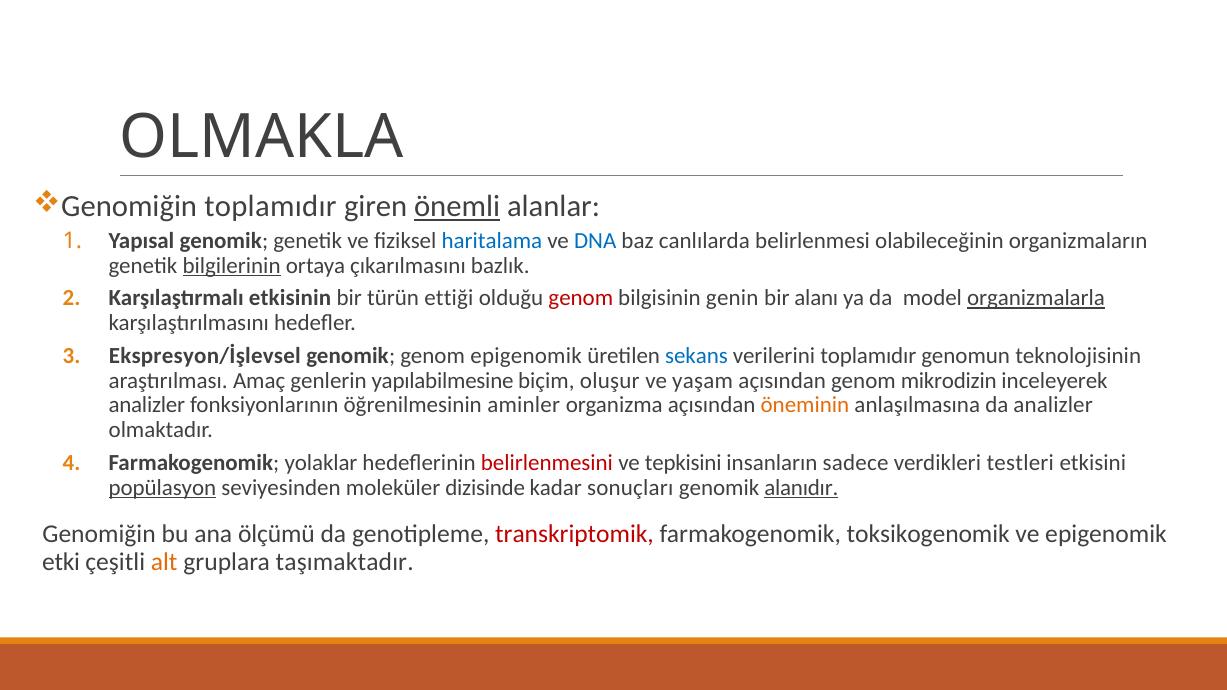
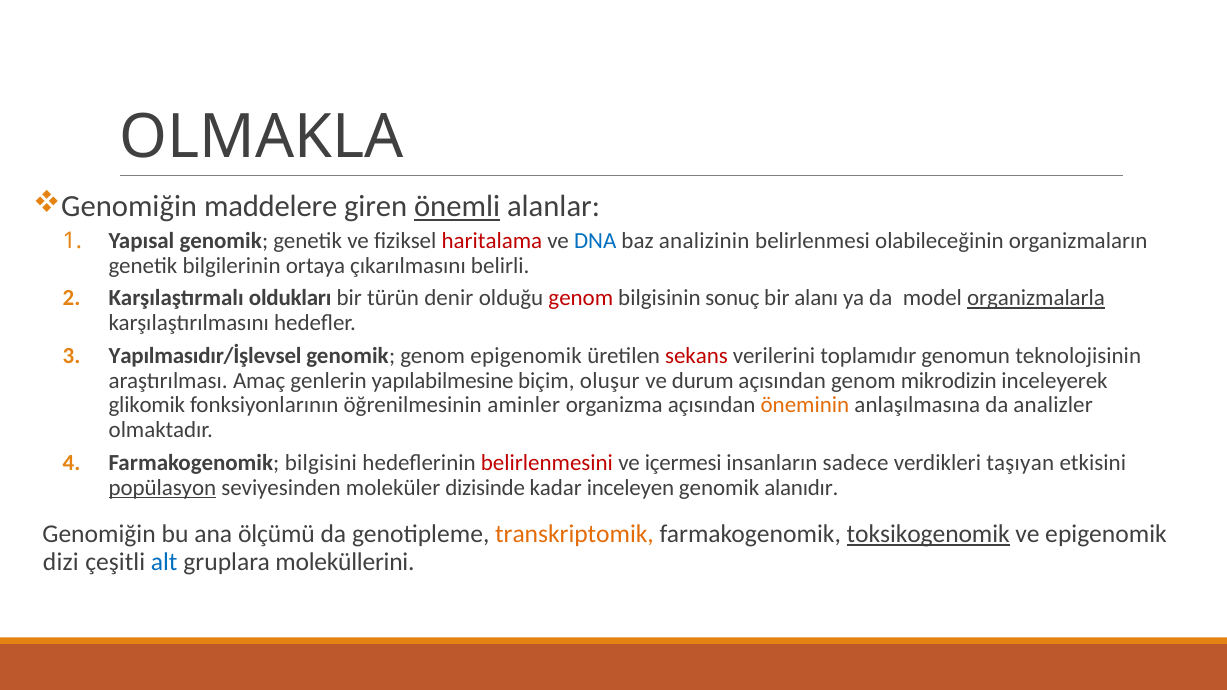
Genomiğin toplamıdır: toplamıdır -> maddelere
haritalama colour: blue -> red
canlılarda: canlılarda -> analizinin
bilgilerinin underline: present -> none
bazlık: bazlık -> belirli
etkisinin: etkisinin -> oldukları
ettiği: ettiği -> denir
genin: genin -> sonuç
Ekspresyon/İşlevsel: Ekspresyon/İşlevsel -> Yapılmasıdır/İşlevsel
sekans colour: blue -> red
yaşam: yaşam -> durum
analizler at (147, 405): analizler -> glikomik
yolaklar: yolaklar -> bilgisini
tepkisini: tepkisini -> içermesi
testleri: testleri -> taşıyan
sonuçları: sonuçları -> inceleyen
alanıdır underline: present -> none
transkriptomik colour: red -> orange
toksikogenomik underline: none -> present
etki: etki -> dizi
alt colour: orange -> blue
taşımaktadır: taşımaktadır -> moleküllerini
